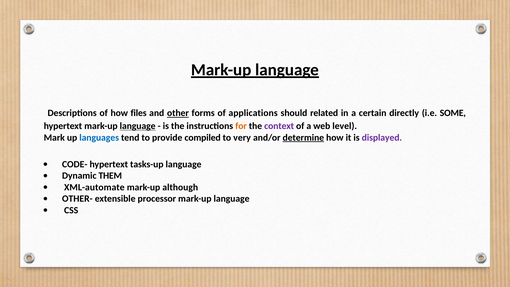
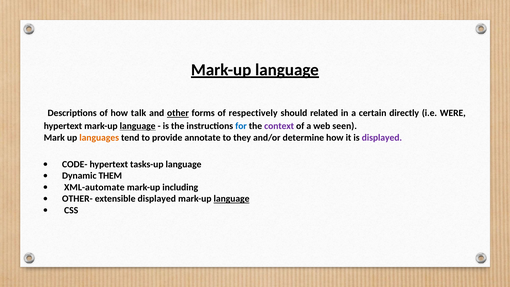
files: files -> talk
applications: applications -> respectively
SOME: SOME -> WERE
for colour: orange -> blue
level: level -> seen
languages colour: blue -> orange
compiled: compiled -> annotate
very: very -> they
determine underline: present -> none
although: although -> including
extensible processor: processor -> displayed
language at (232, 199) underline: none -> present
